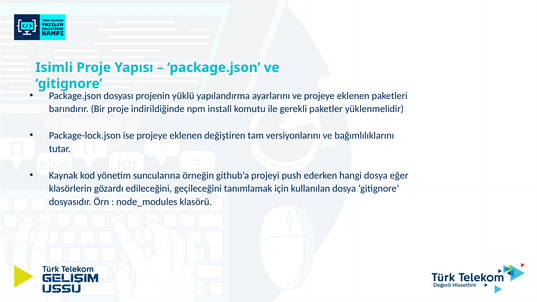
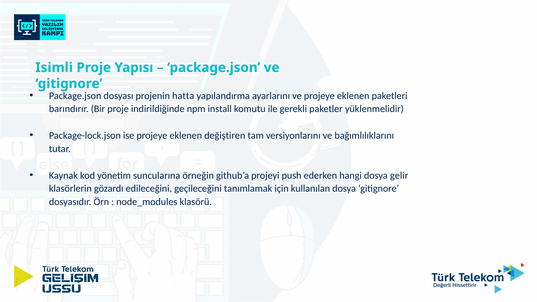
yüklü: yüklü -> hatta
eğer: eğer -> gelir
